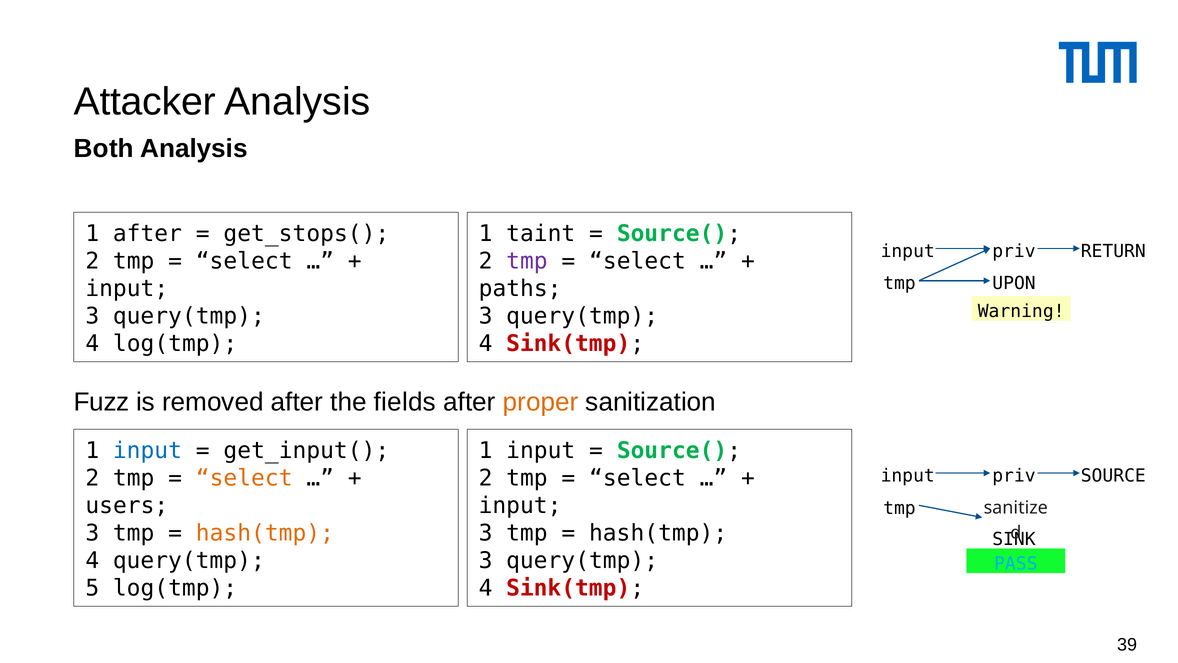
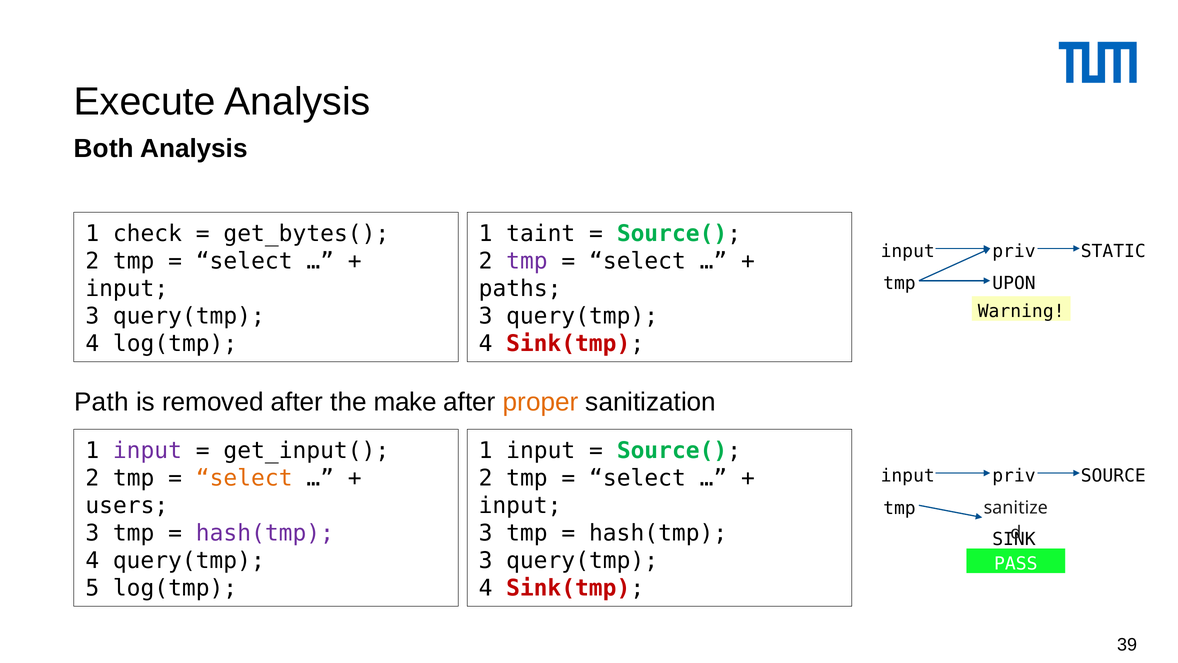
Attacker: Attacker -> Execute
1 after: after -> check
get_stops(: get_stops( -> get_bytes(
RETURN: RETURN -> STATIC
Fuzz: Fuzz -> Path
fields: fields -> make
input at (147, 450) colour: blue -> purple
hash(tmp at (265, 533) colour: orange -> purple
PASS colour: light blue -> white
